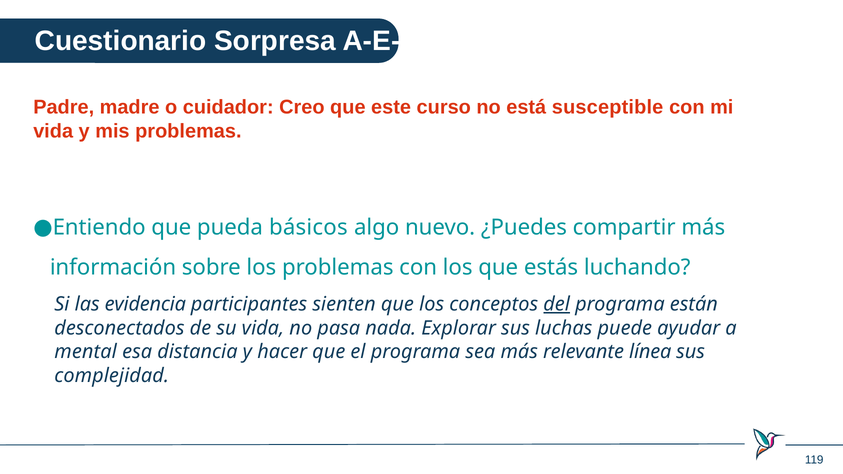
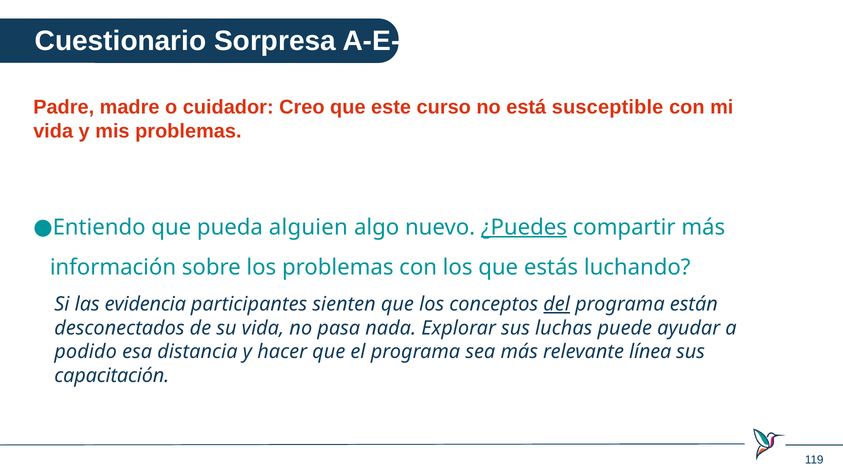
básicos: básicos -> alguien
¿Puedes underline: none -> present
mental: mental -> podido
complejidad: complejidad -> capacitación
